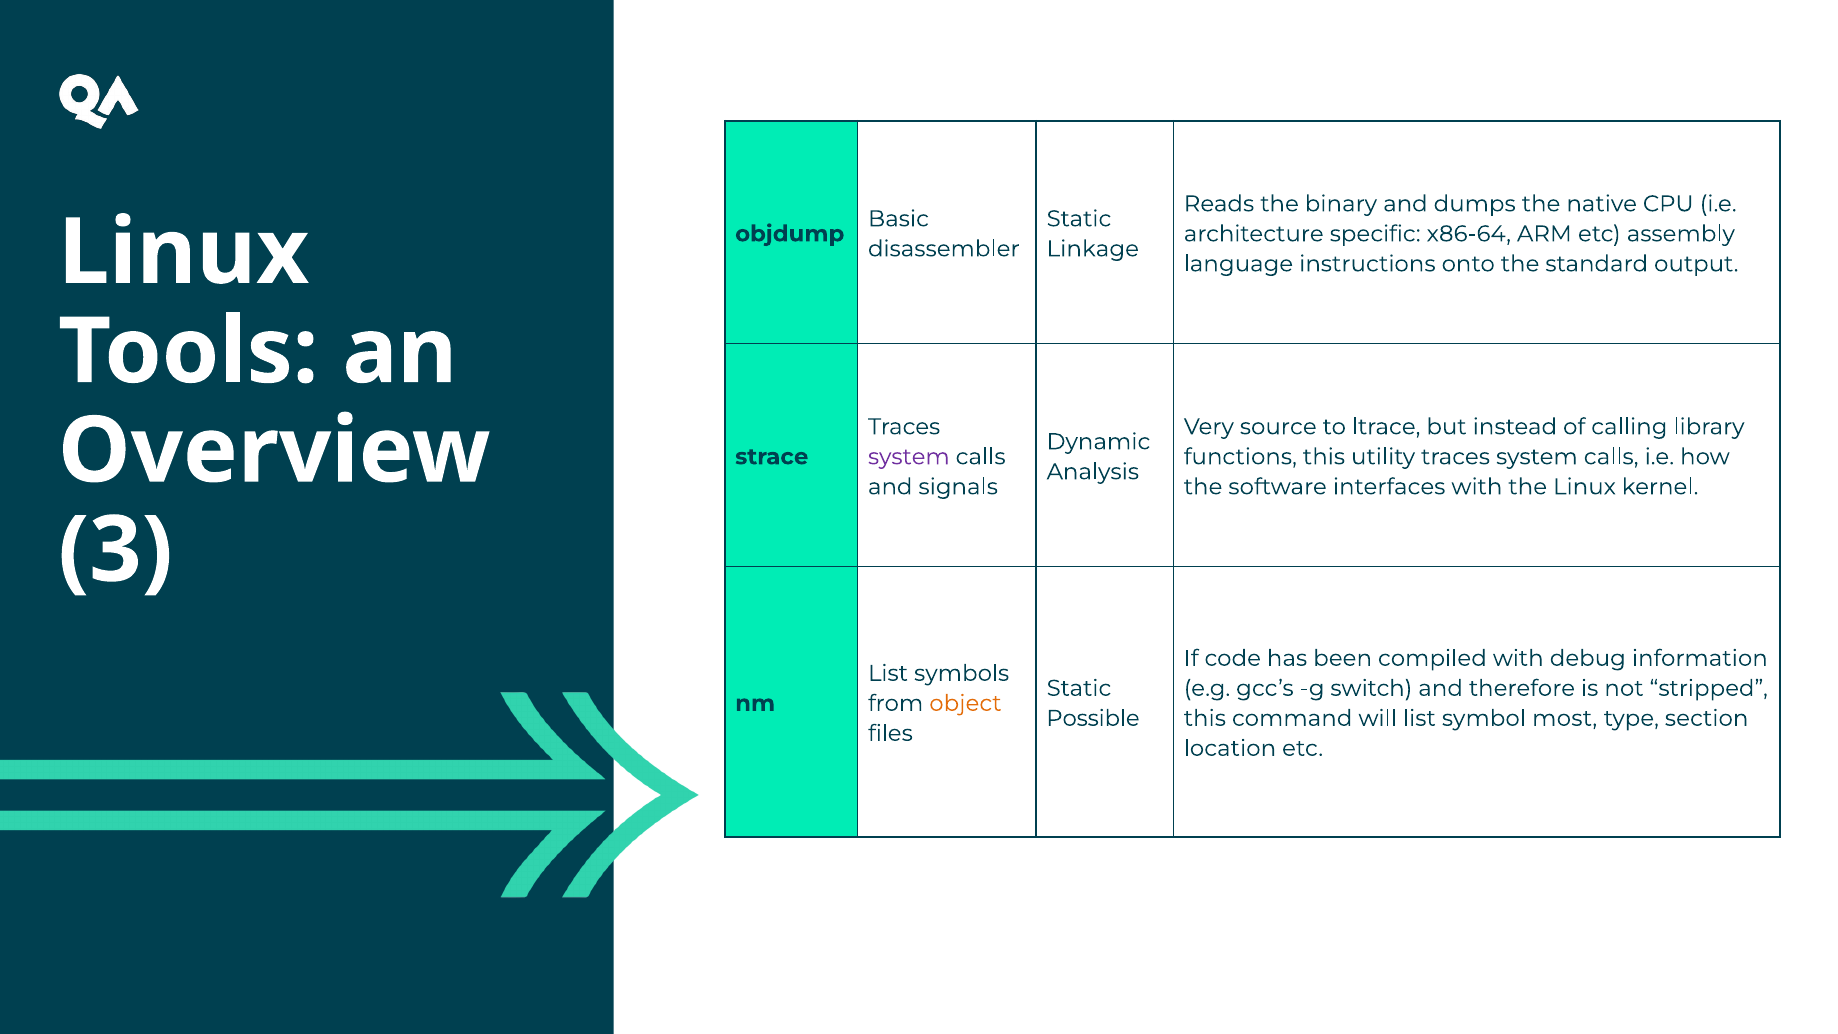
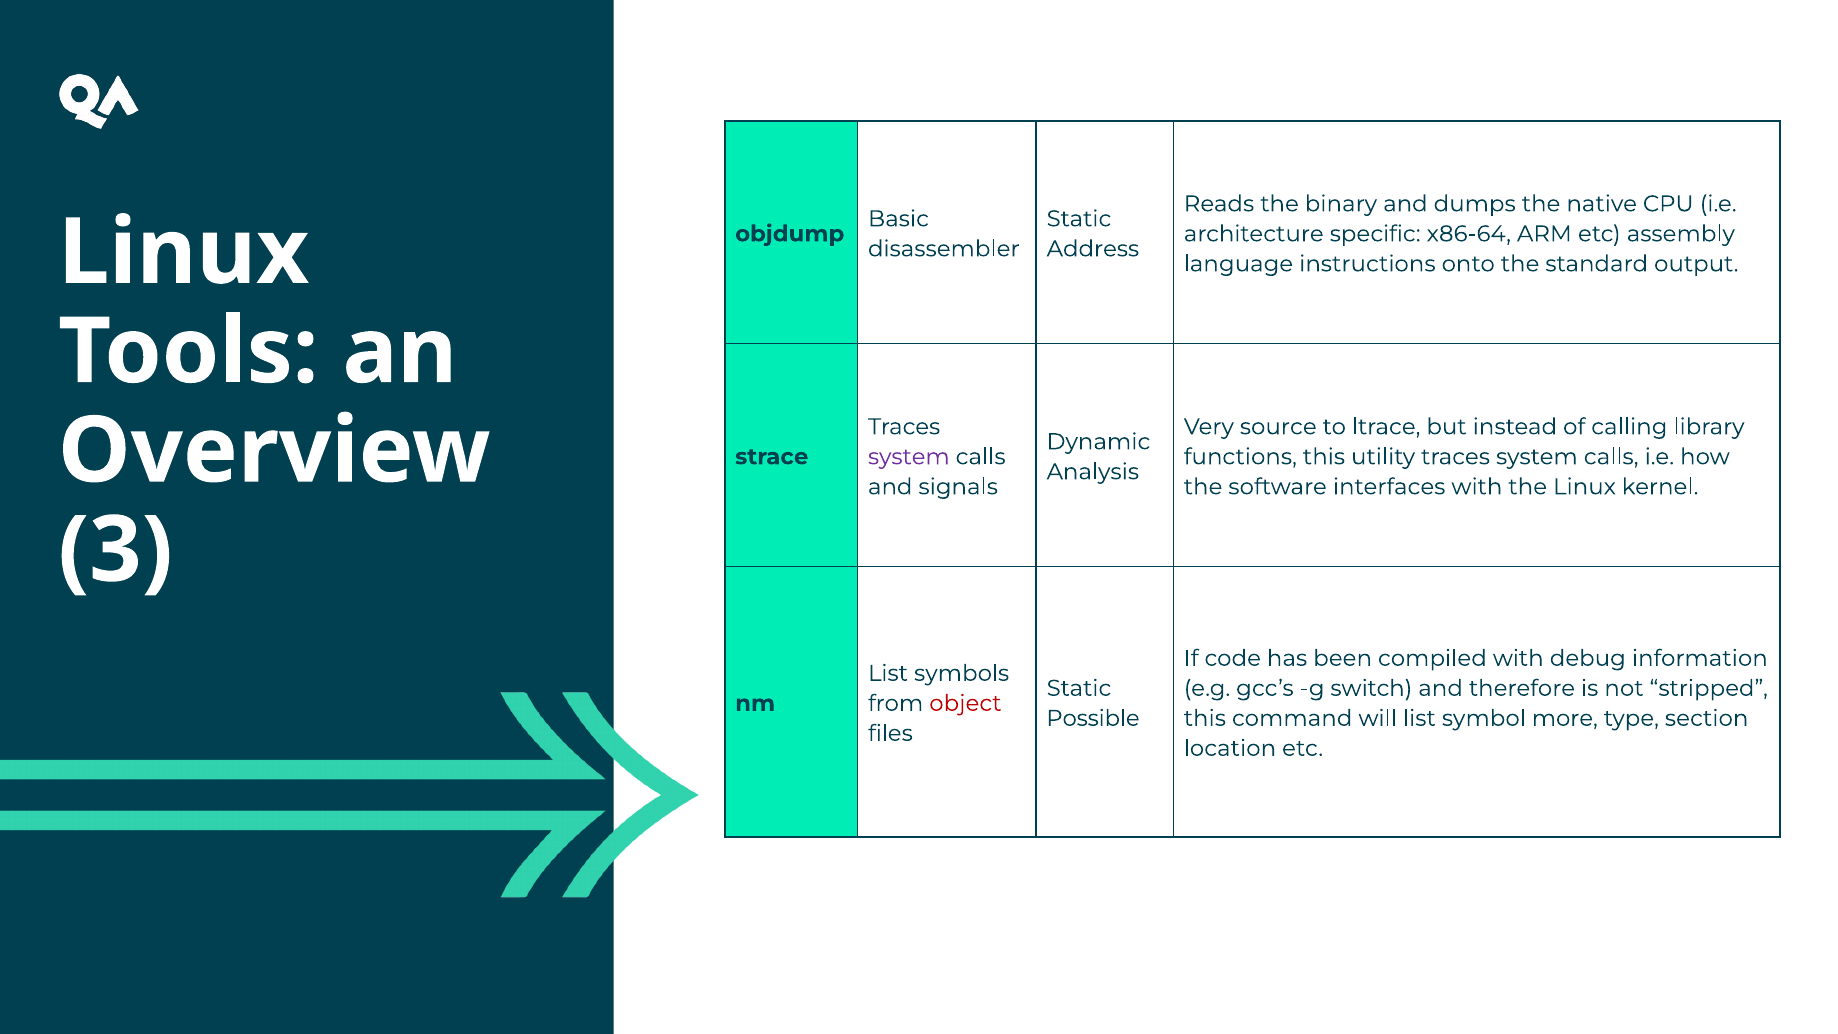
Linkage: Linkage -> Address
object colour: orange -> red
most: most -> more
